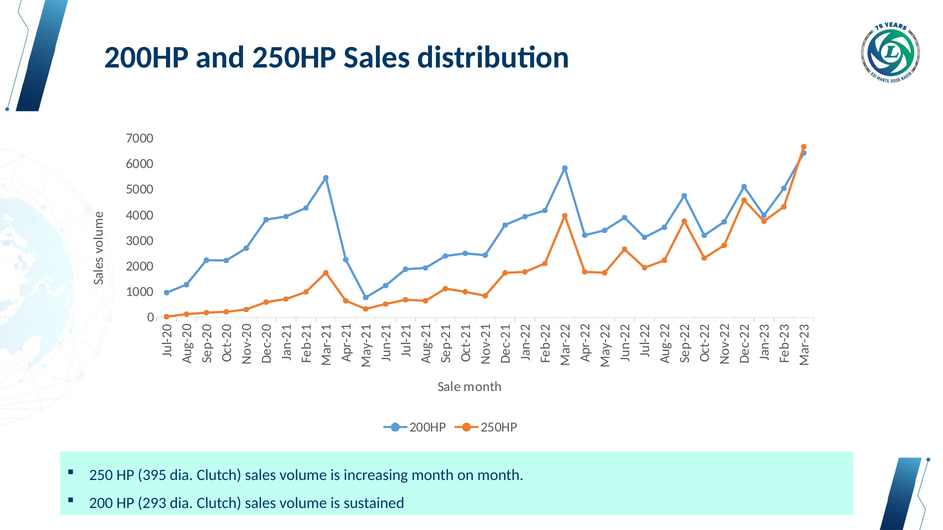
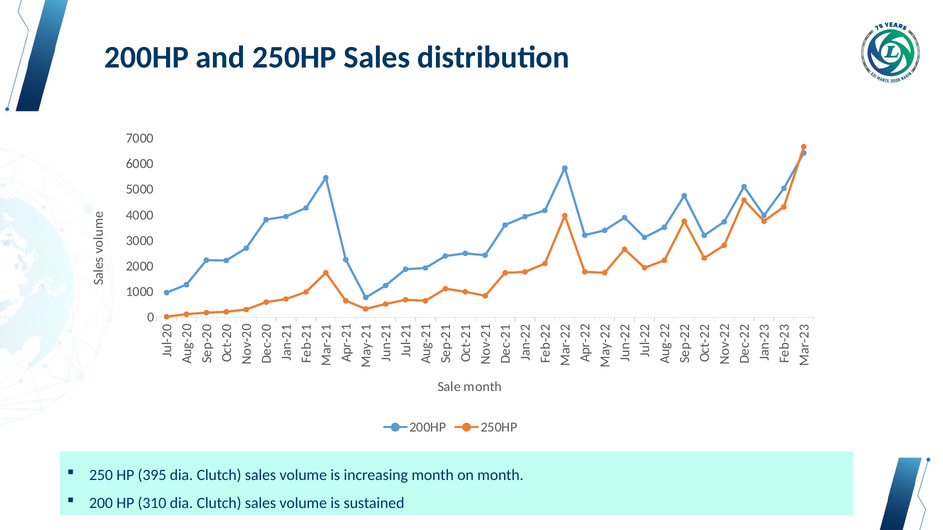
293: 293 -> 310
